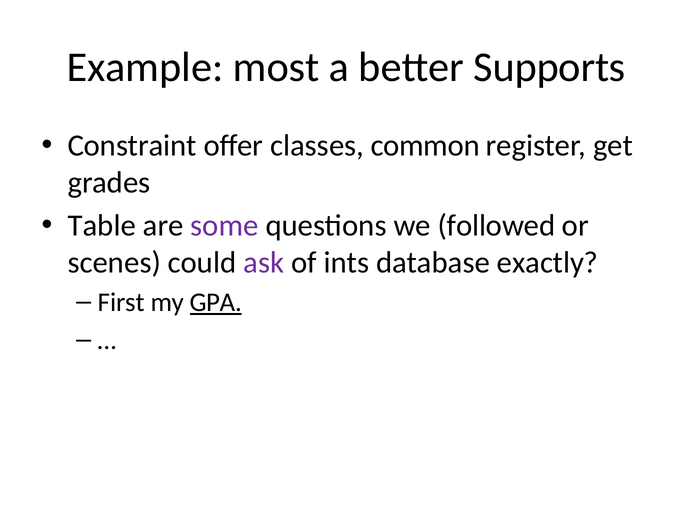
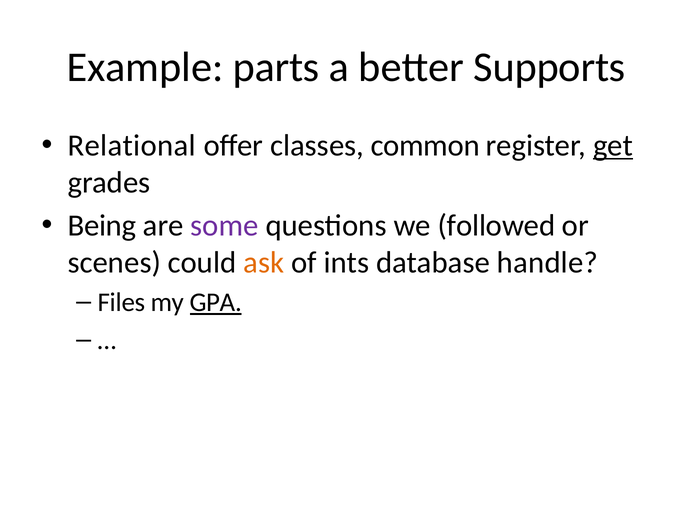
most: most -> parts
Constraint: Constraint -> Relational
get underline: none -> present
Table: Table -> Being
ask colour: purple -> orange
exactly: exactly -> handle
First: First -> Files
